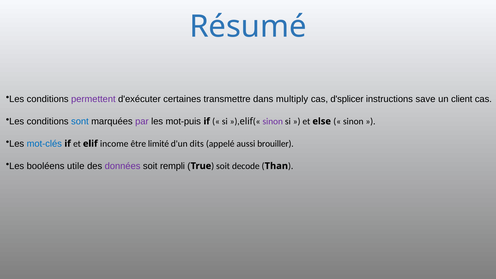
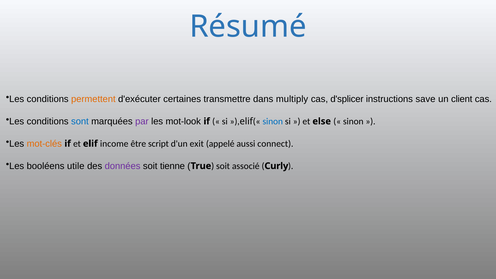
permettent colour: purple -> orange
mot-puis: mot-puis -> mot-look
sinon at (273, 121) colour: purple -> blue
mot-clés colour: blue -> orange
limité: limité -> script
dits: dits -> exit
brouiller: brouiller -> connect
rempli: rempli -> tienne
decode: decode -> associé
Than: Than -> Curly
